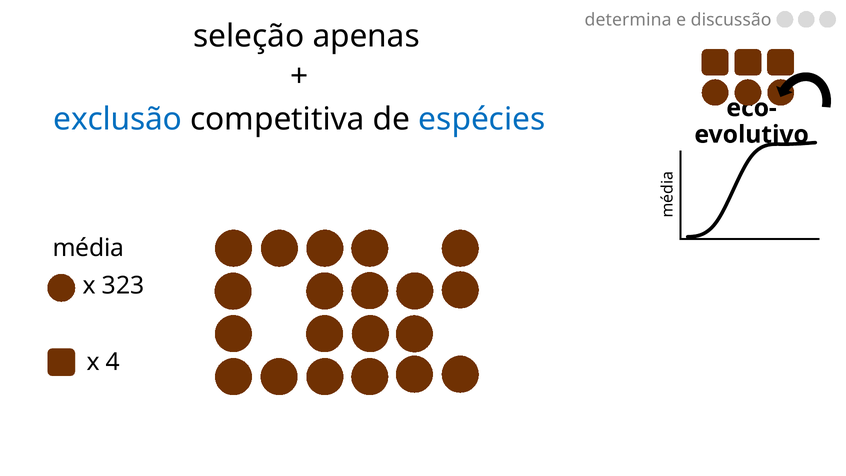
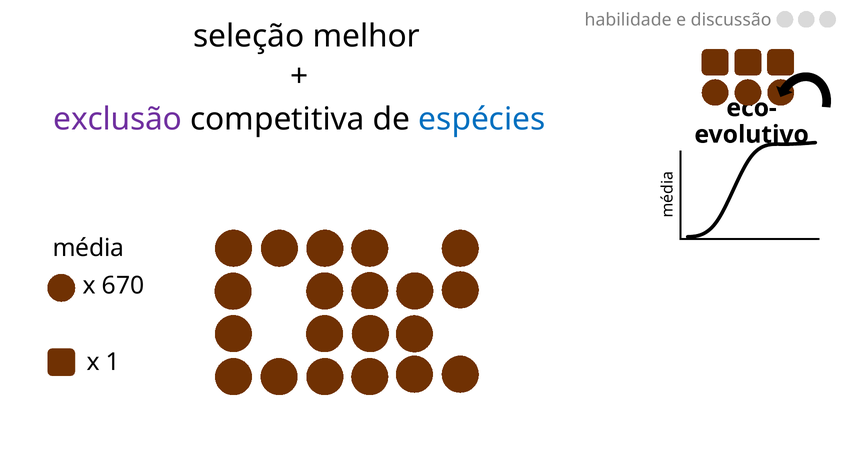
determina: determina -> habilidade
apenas: apenas -> melhor
exclusão colour: blue -> purple
323: 323 -> 670
4: 4 -> 1
